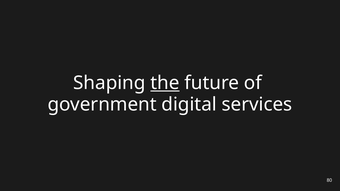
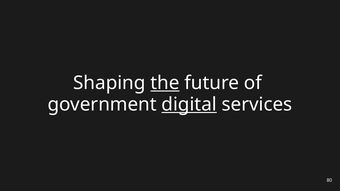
digital underline: none -> present
